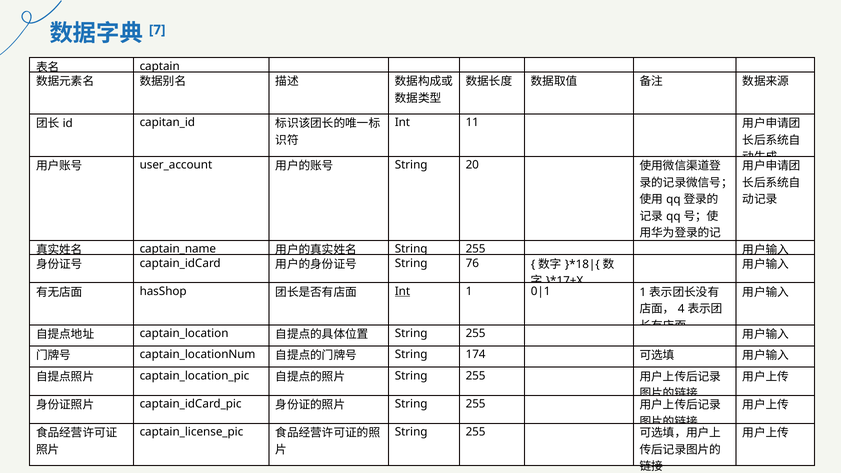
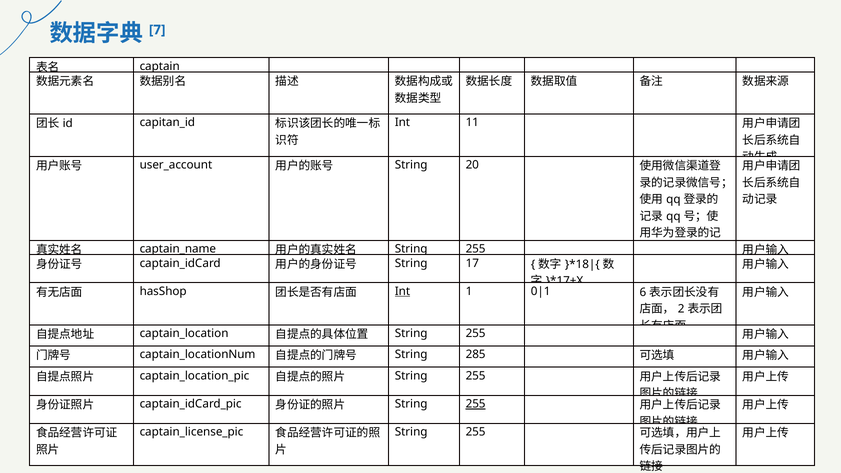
76: 76 -> 17
1 at (643, 292): 1 -> 6
4: 4 -> 2
174: 174 -> 285
255 at (476, 404) underline: none -> present
